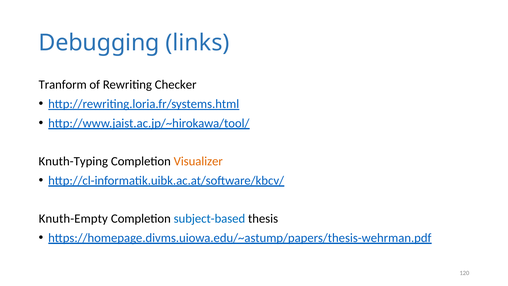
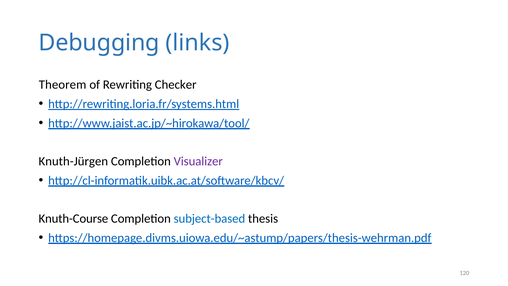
Tranform: Tranform -> Theorem
Knuth-Typing: Knuth-Typing -> Knuth-Jürgen
Visualizer colour: orange -> purple
Knuth-Empty: Knuth-Empty -> Knuth-Course
